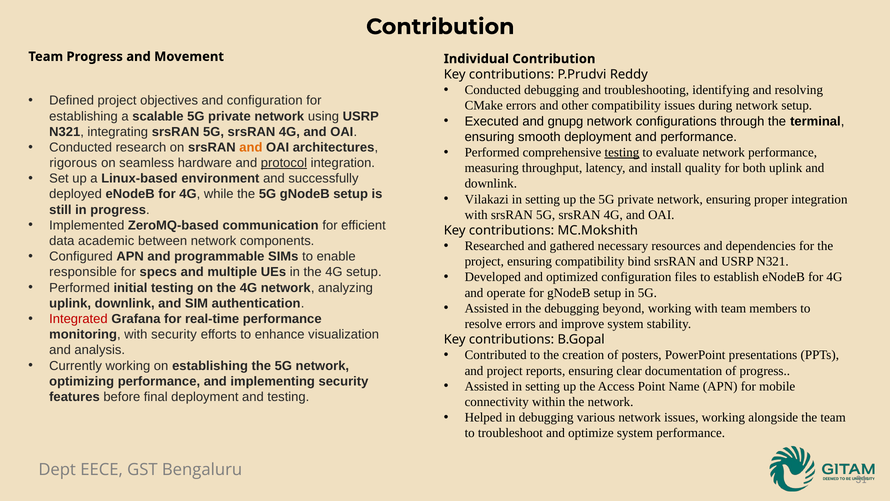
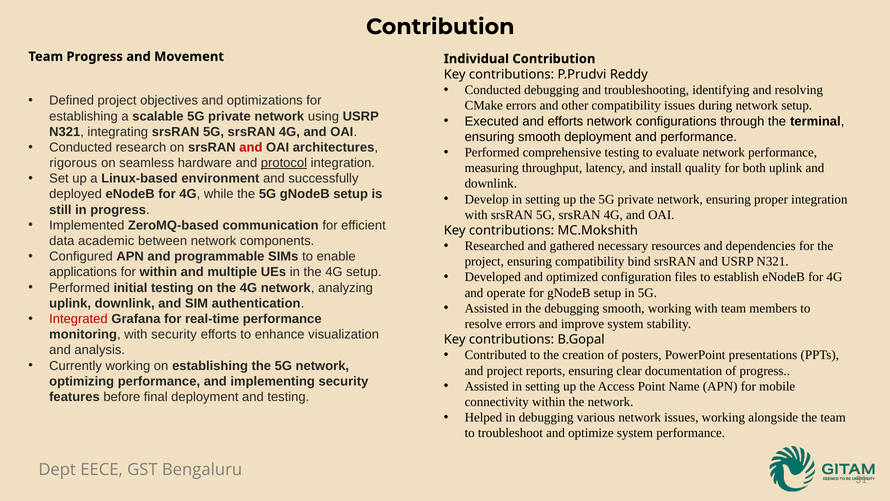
and configuration: configuration -> optimizations
and gnupg: gnupg -> efforts
and at (251, 147) colour: orange -> red
testing at (622, 152) underline: present -> none
Vilakazi: Vilakazi -> Develop
responsible: responsible -> applications
for specs: specs -> within
debugging beyond: beyond -> smooth
